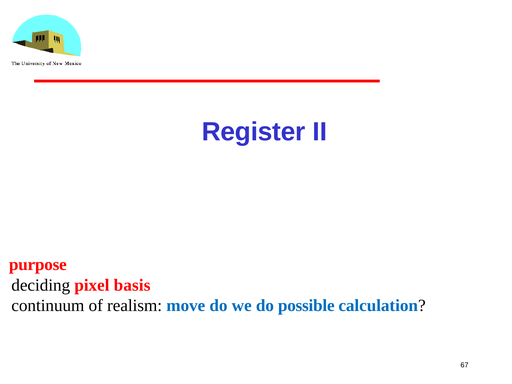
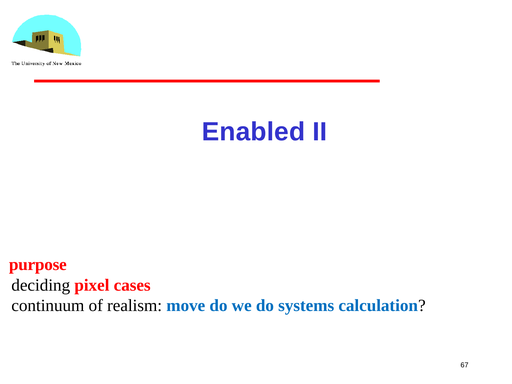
Register: Register -> Enabled
basis: basis -> cases
possible: possible -> systems
